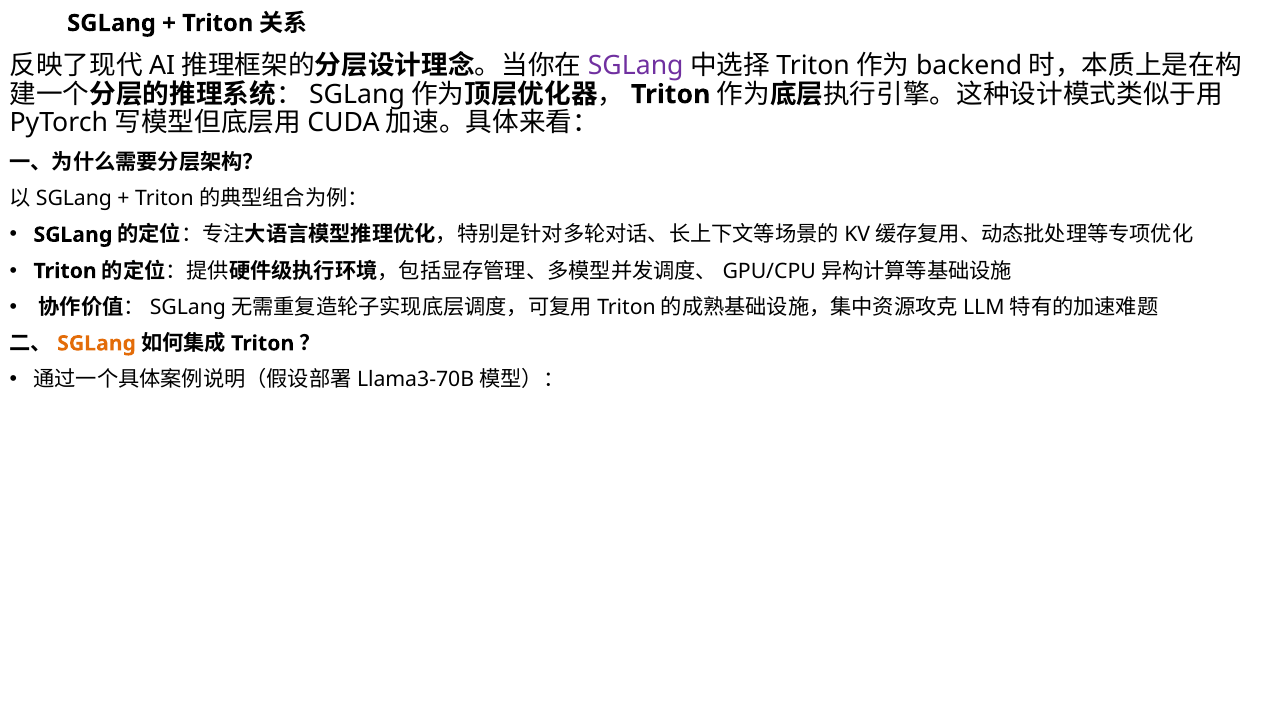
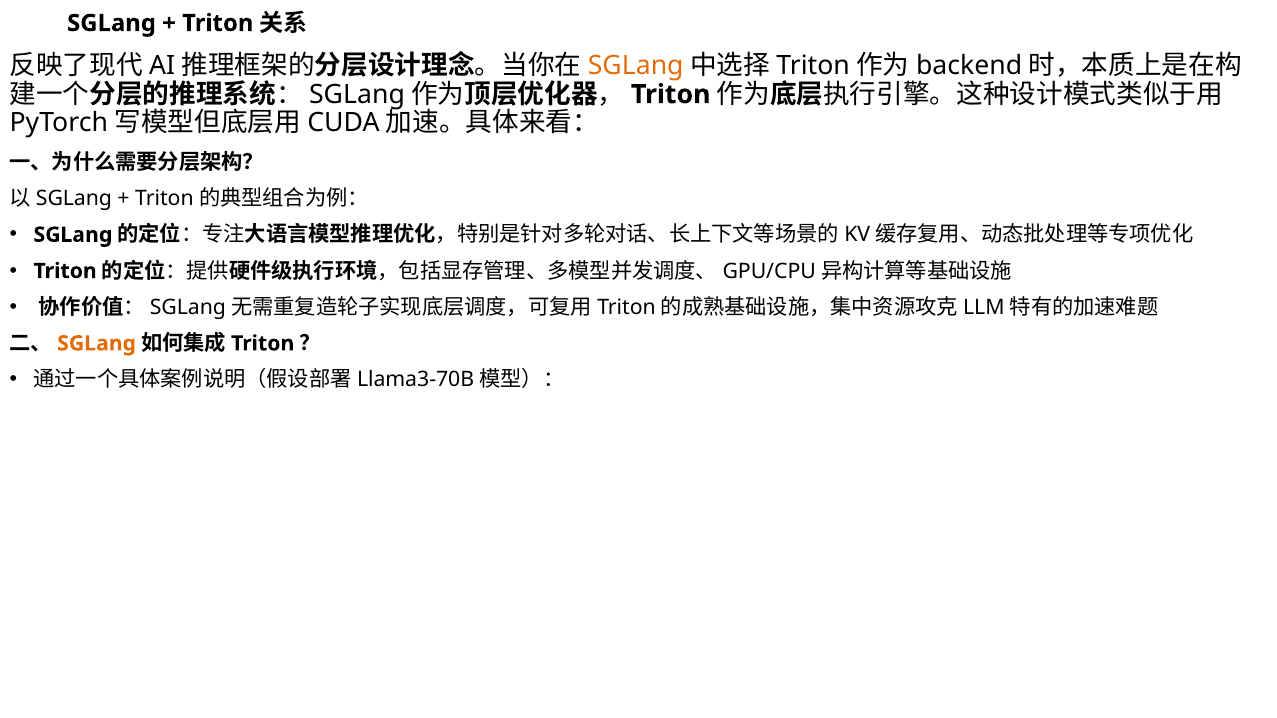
SGLang at (636, 66) colour: purple -> orange
